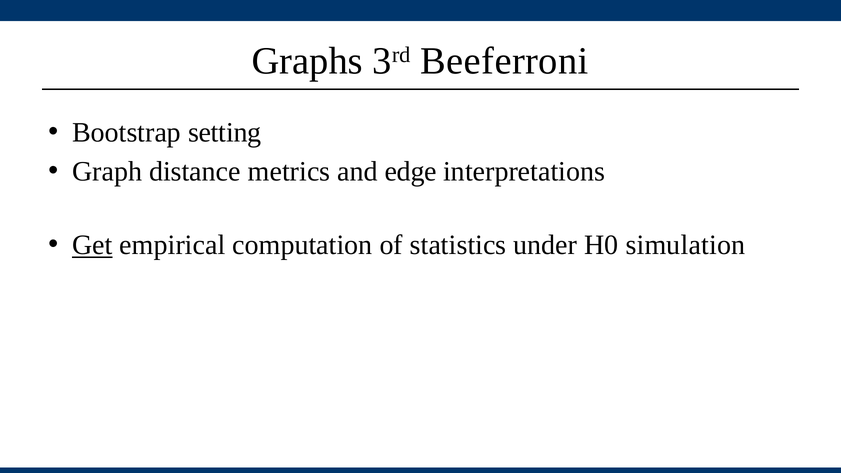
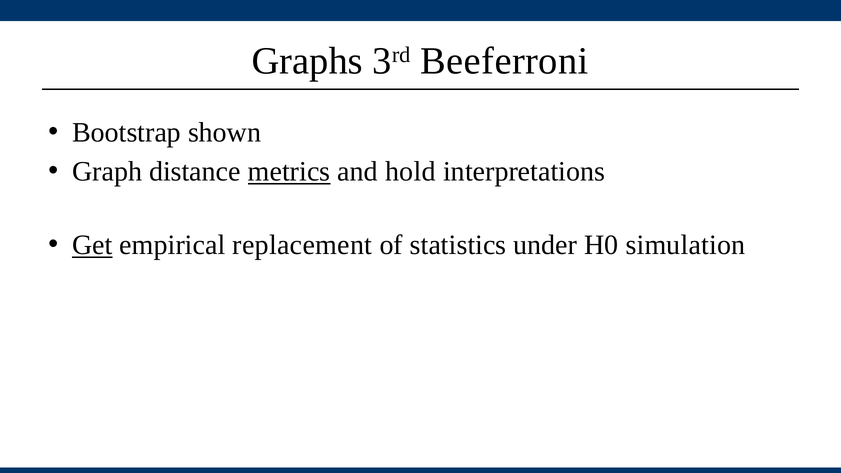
setting: setting -> shown
metrics underline: none -> present
edge: edge -> hold
computation: computation -> replacement
